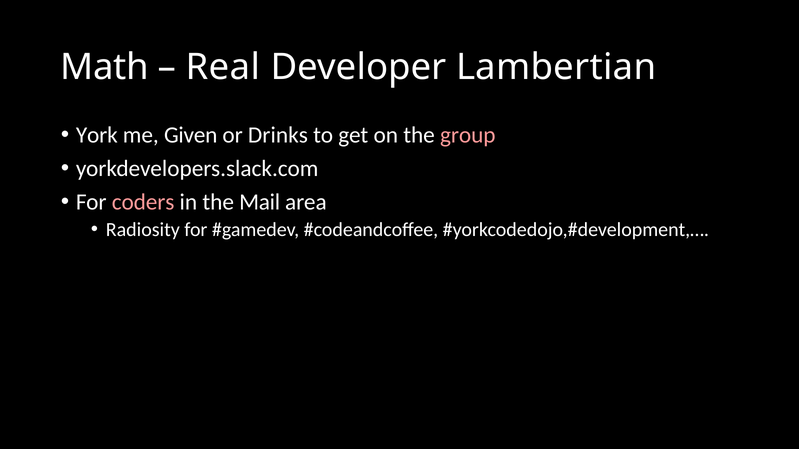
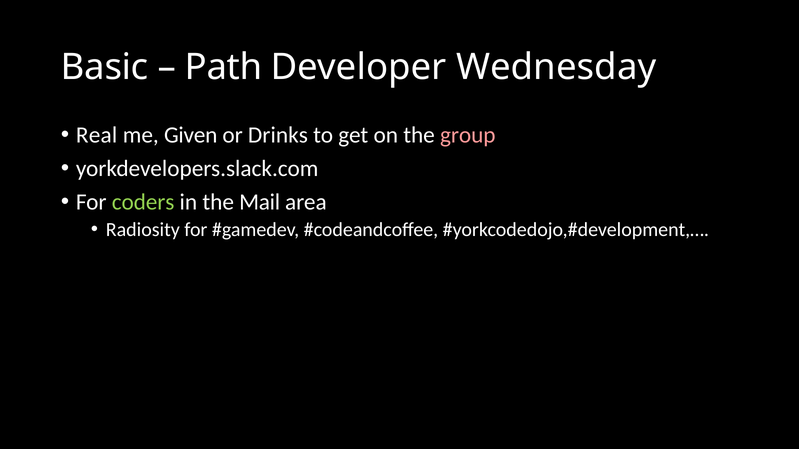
Math: Math -> Basic
Real: Real -> Path
Lambertian: Lambertian -> Wednesday
York: York -> Real
coders colour: pink -> light green
